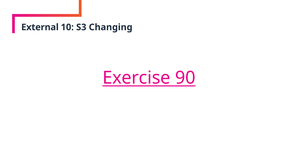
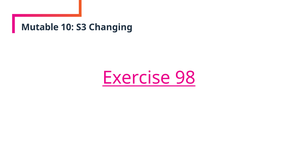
External: External -> Mutable
90: 90 -> 98
